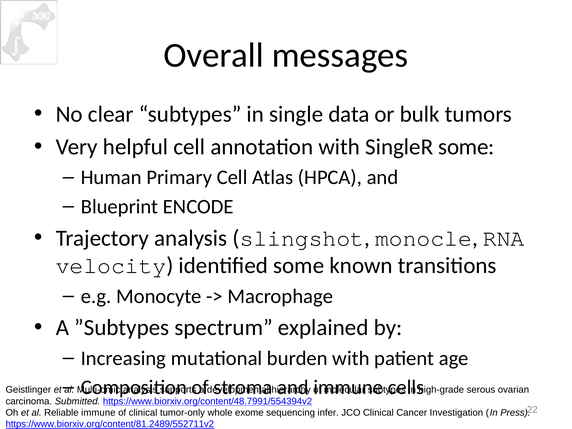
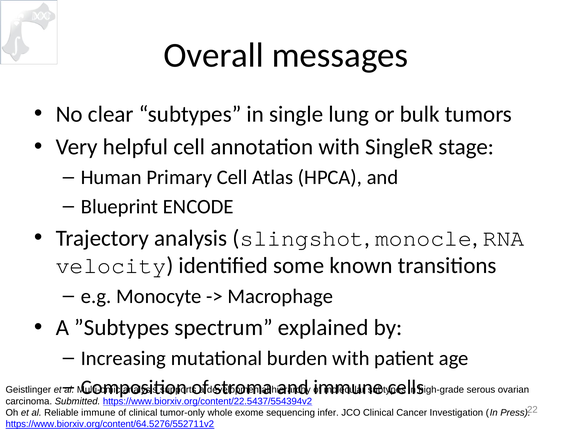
data: data -> lung
SingleR some: some -> stage
https://www.biorxiv.org/content/48.7991/554394v2: https://www.biorxiv.org/content/48.7991/554394v2 -> https://www.biorxiv.org/content/22.5437/554394v2
https://www.biorxiv.org/content/81.2489/552711v2: https://www.biorxiv.org/content/81.2489/552711v2 -> https://www.biorxiv.org/content/64.5276/552711v2
